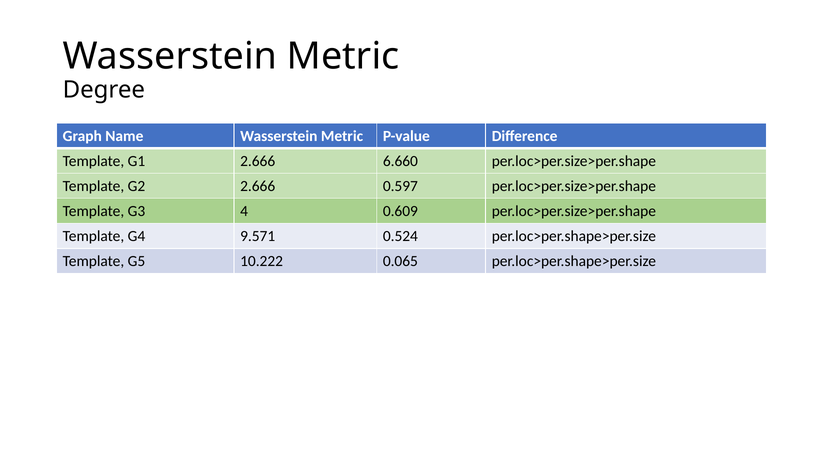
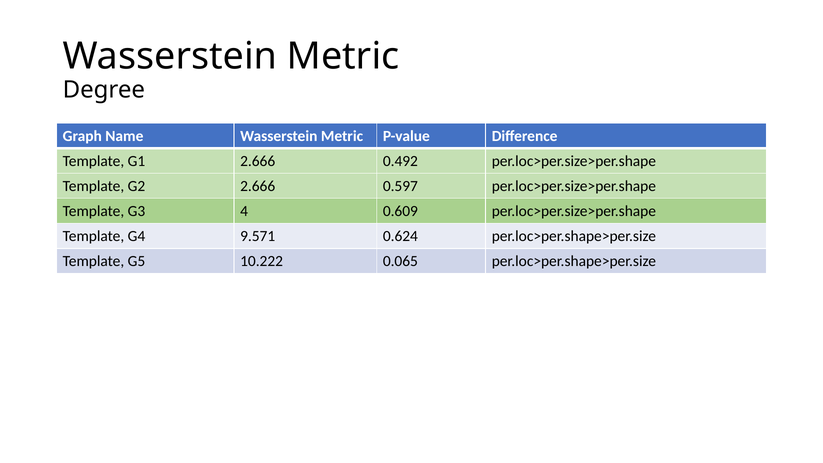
6.660: 6.660 -> 0.492
0.524: 0.524 -> 0.624
